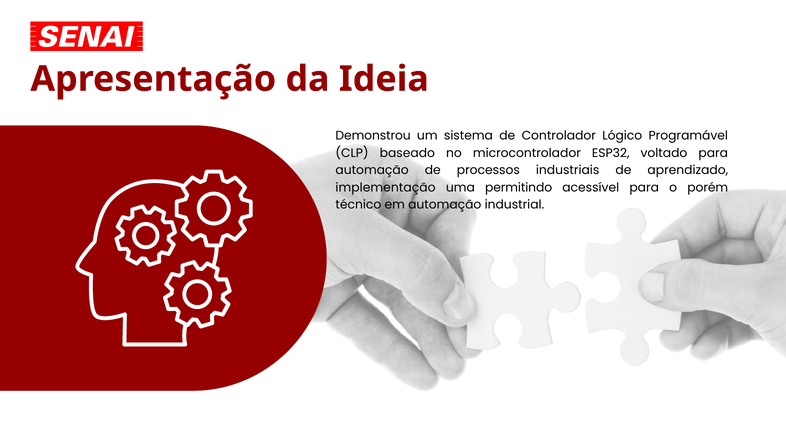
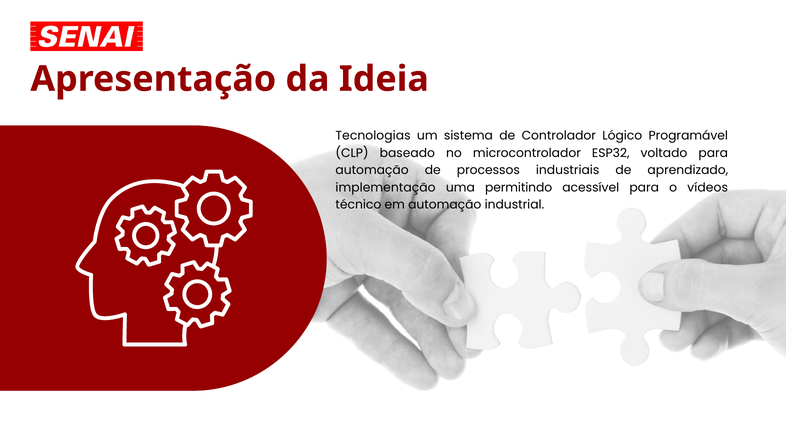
Demonstrou: Demonstrou -> Tecnologias
porém: porém -> vídeos
